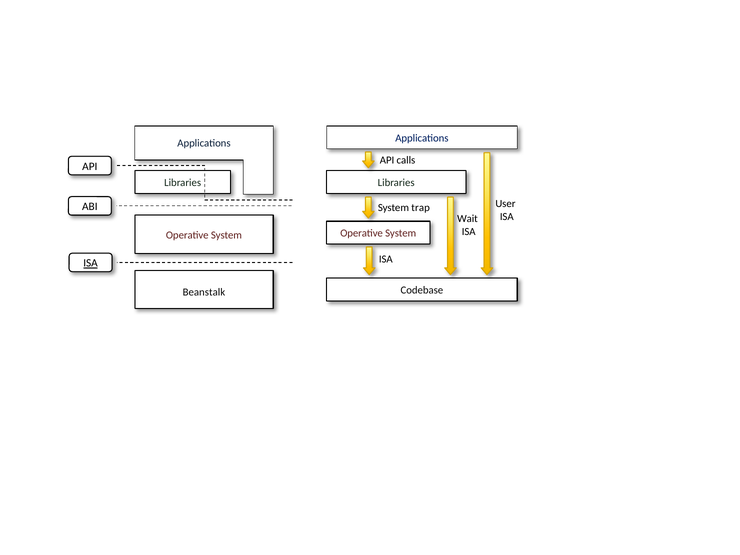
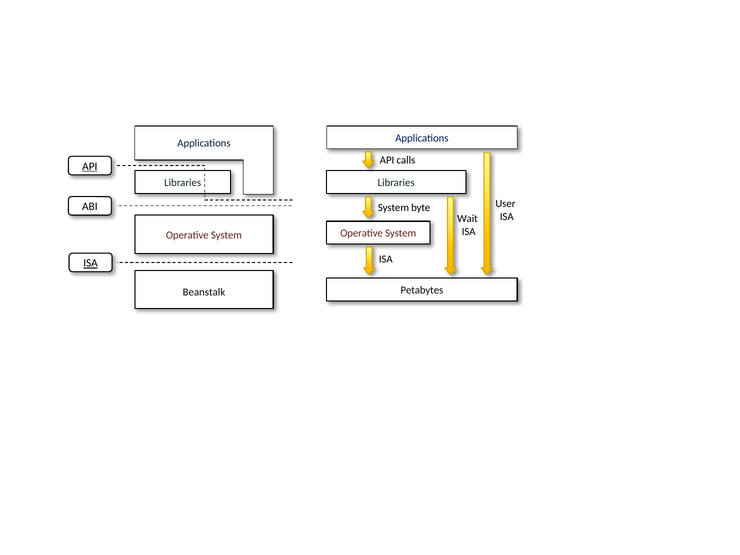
API at (90, 166) underline: none -> present
trap: trap -> byte
Codebase: Codebase -> Petabytes
